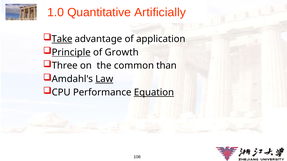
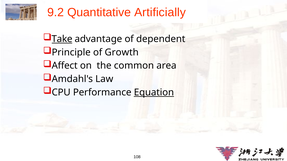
1.0: 1.0 -> 9.2
application: application -> dependent
Principle underline: present -> none
Three: Three -> Affect
than: than -> area
Law underline: present -> none
